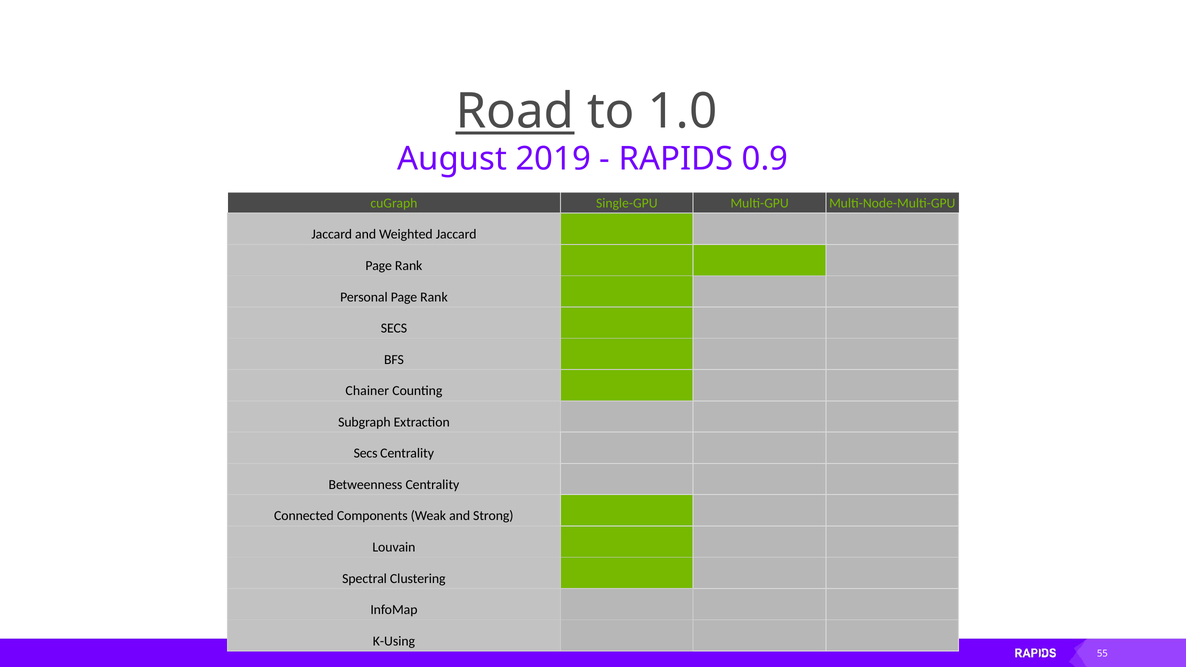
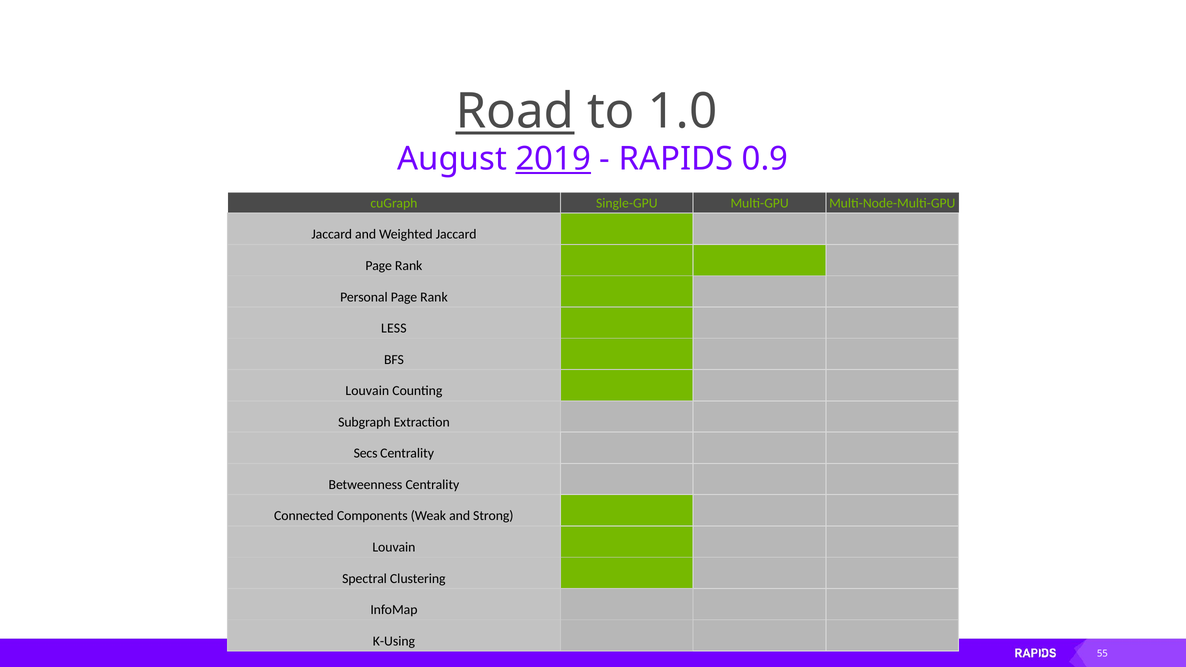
2019 underline: none -> present
SECS at (394, 328): SECS -> LESS
Chainer at (367, 391): Chainer -> Louvain
